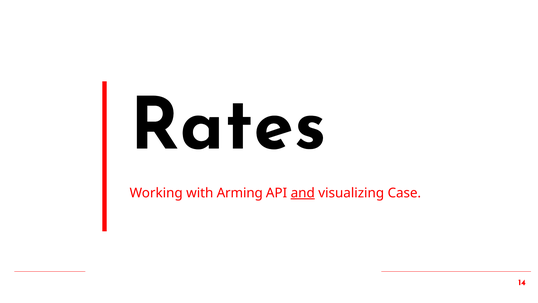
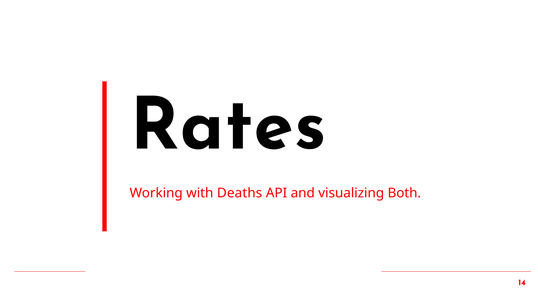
Arming: Arming -> Deaths
and underline: present -> none
Case: Case -> Both
